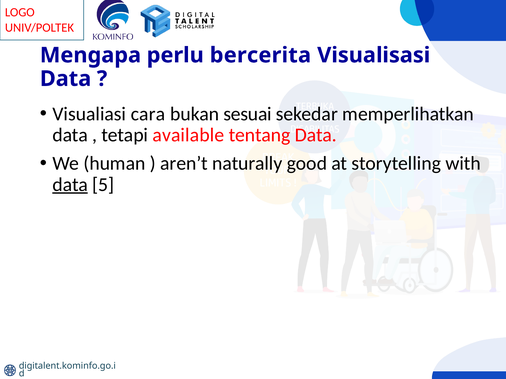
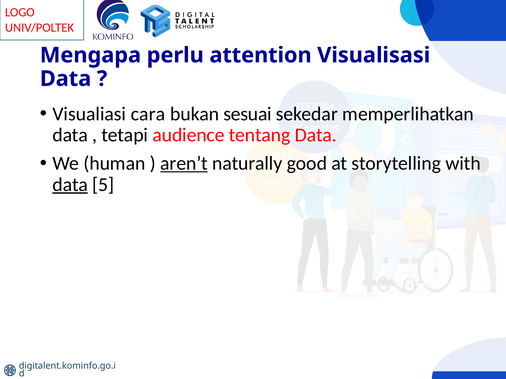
bercerita: bercerita -> attention
available: available -> audience
aren’t underline: none -> present
